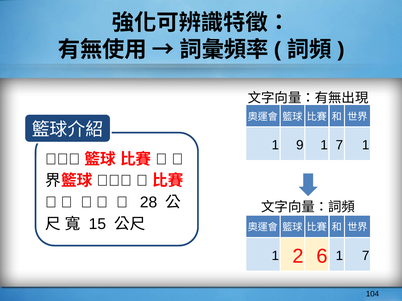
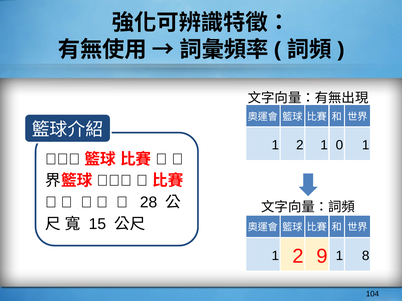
9 at (300, 145): 9 -> 2
7 at (339, 145): 7 -> 0
6: 6 -> 9
7 at (366, 256): 7 -> 8
